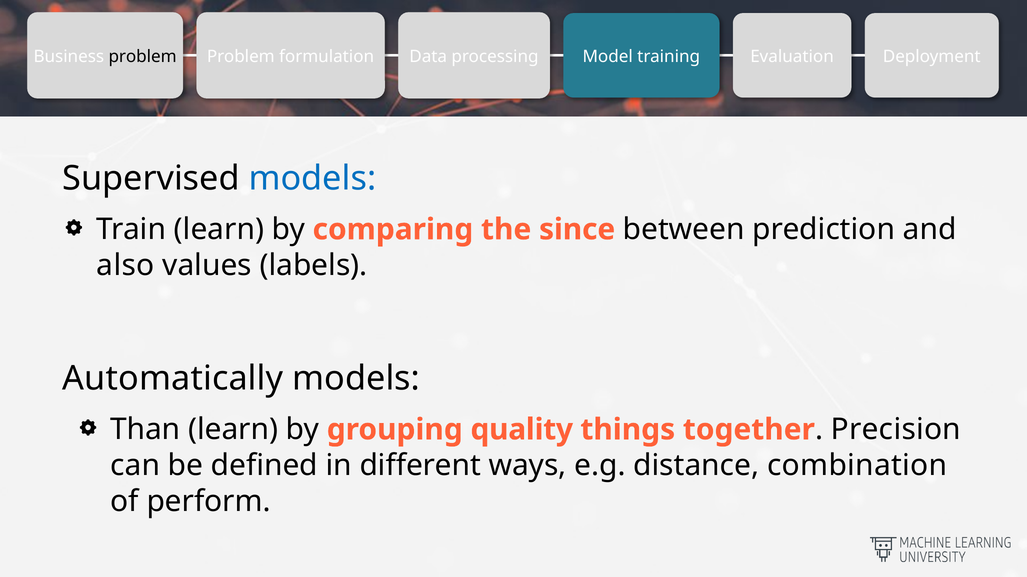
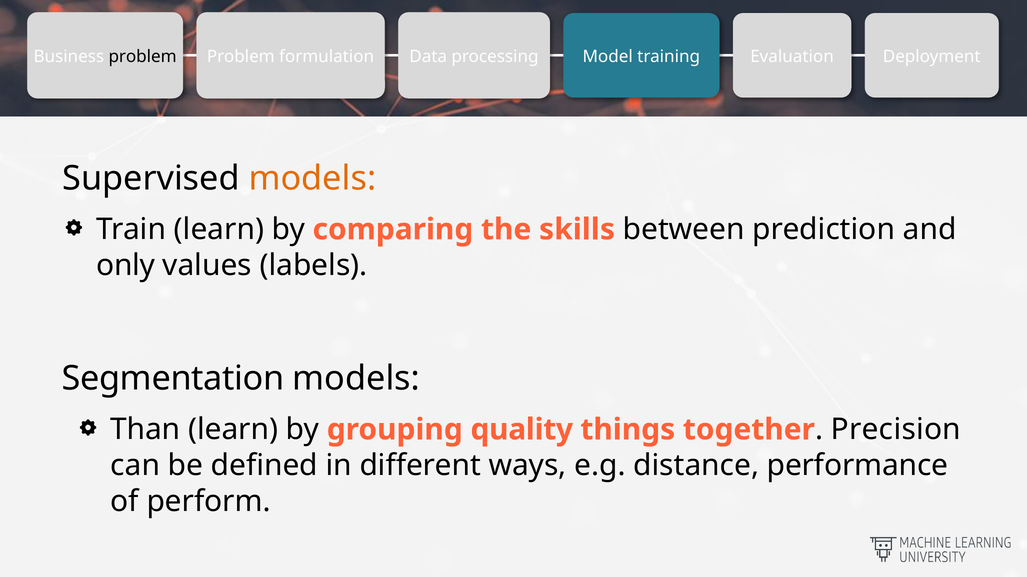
models at (312, 179) colour: blue -> orange
since: since -> skills
also: also -> only
Automatically: Automatically -> Segmentation
combination: combination -> performance
